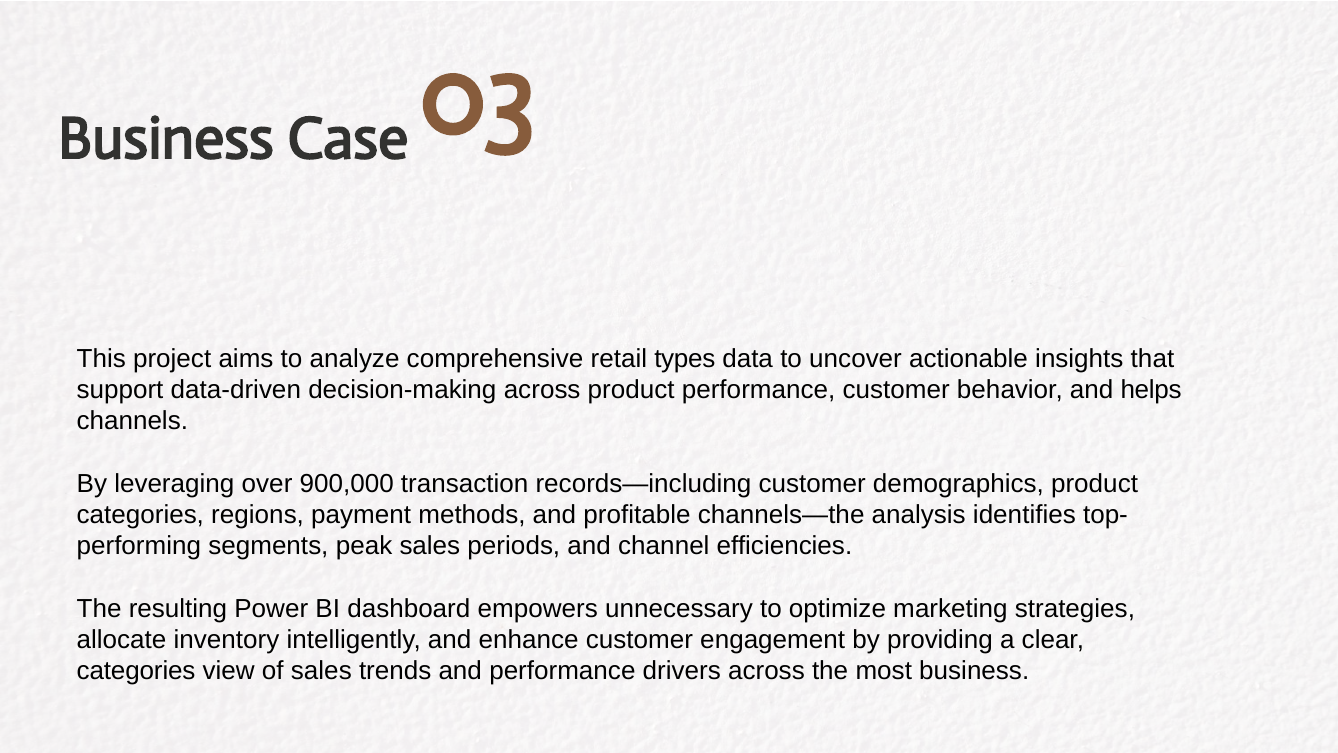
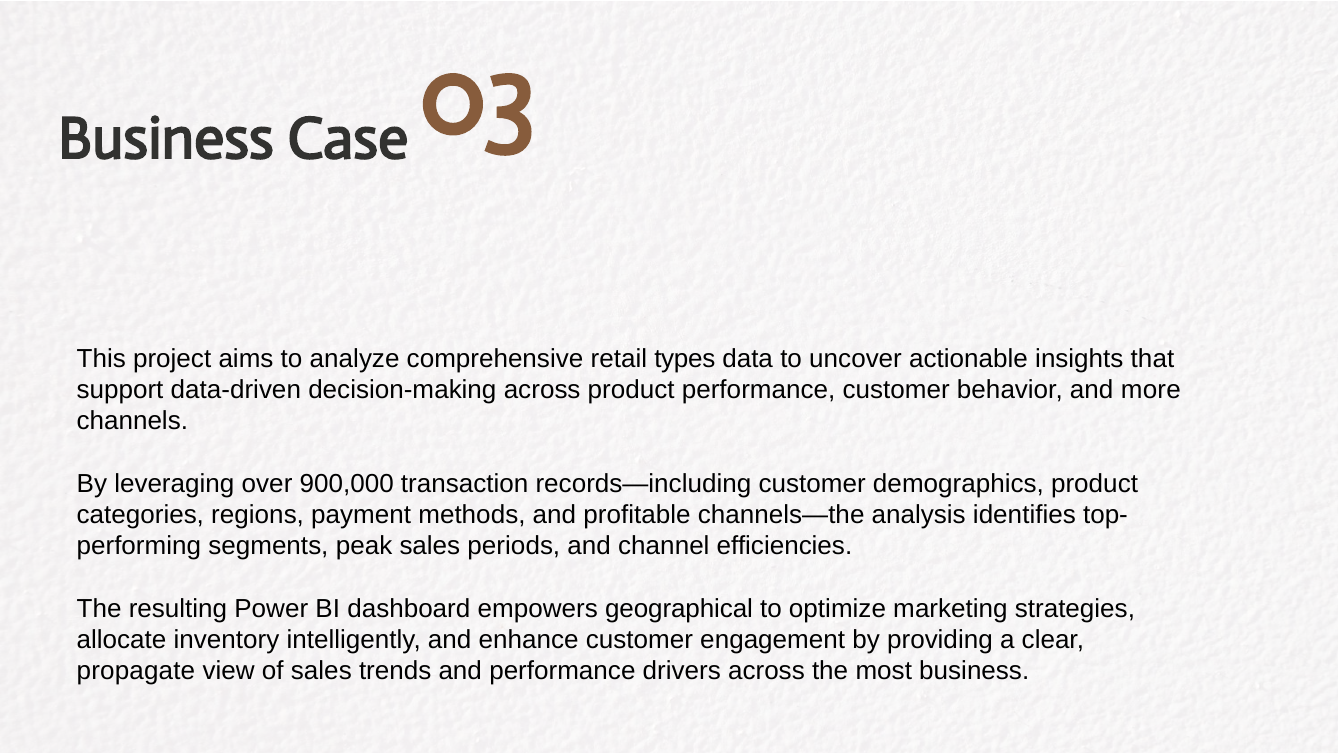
helps: helps -> more
unnecessary: unnecessary -> geographical
categories at (136, 671): categories -> propagate
